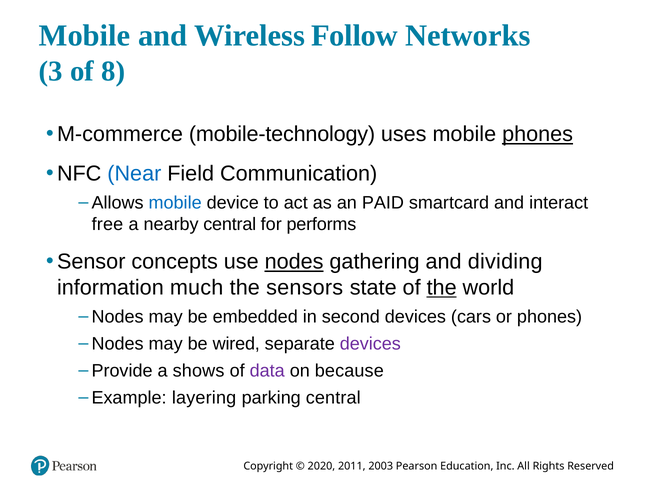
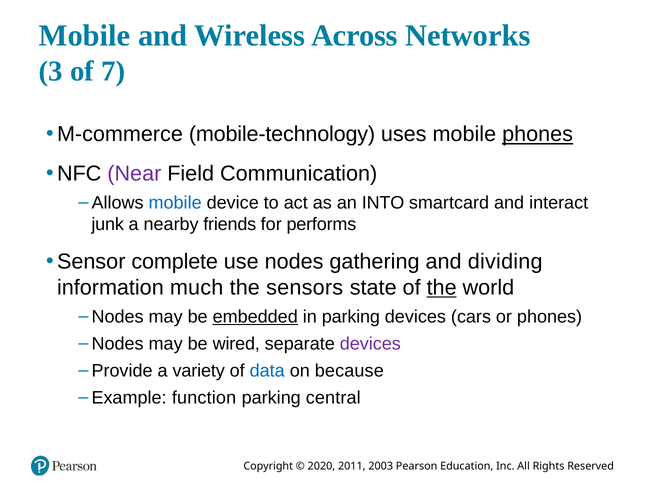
Follow: Follow -> Across
8: 8 -> 7
Near colour: blue -> purple
PAID: PAID -> INTO
free: free -> junk
nearby central: central -> friends
concepts: concepts -> complete
nodes at (294, 262) underline: present -> none
embedded underline: none -> present
in second: second -> parking
shows: shows -> variety
data colour: purple -> blue
layering: layering -> function
